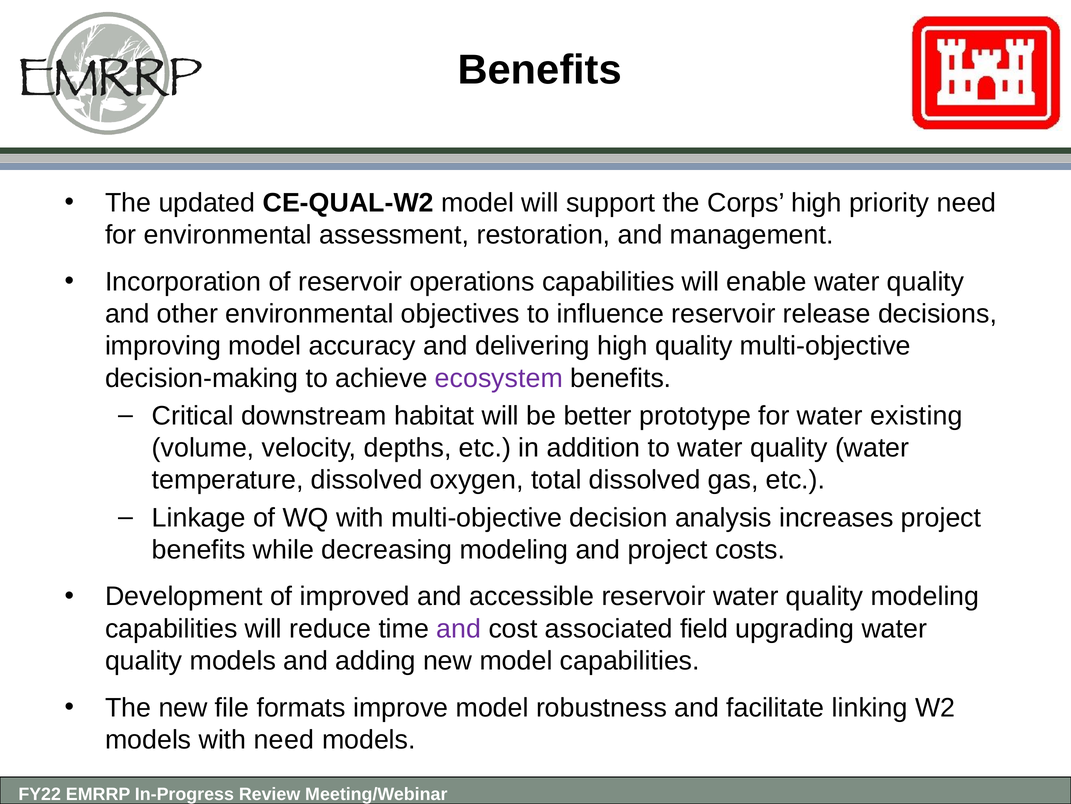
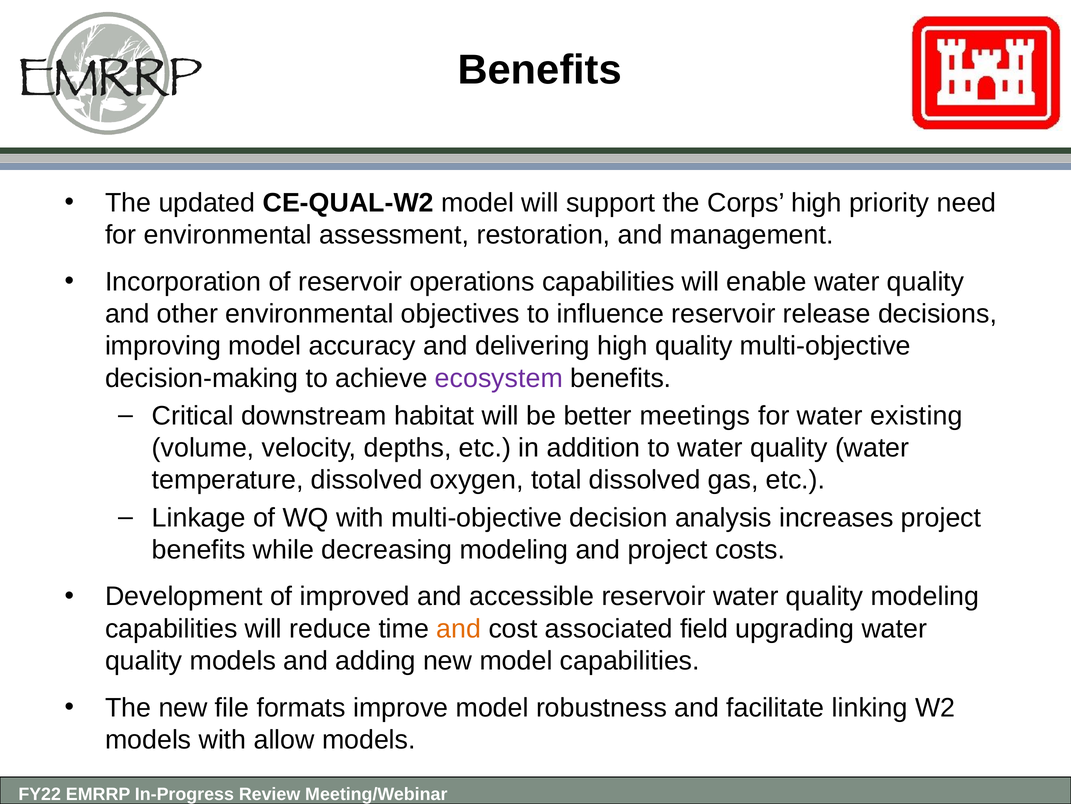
prototype: prototype -> meetings
and at (459, 628) colour: purple -> orange
with need: need -> allow
